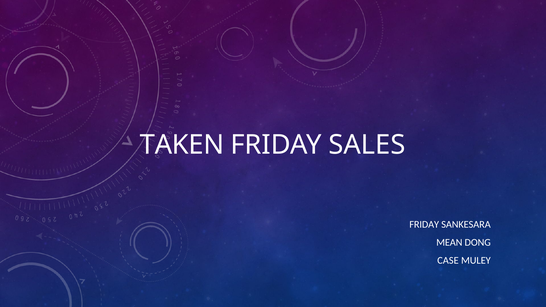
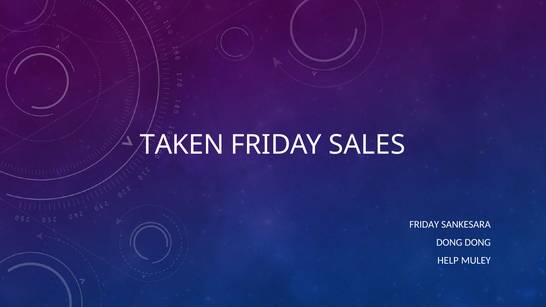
MEAN at (449, 243): MEAN -> DONG
CASE: CASE -> HELP
